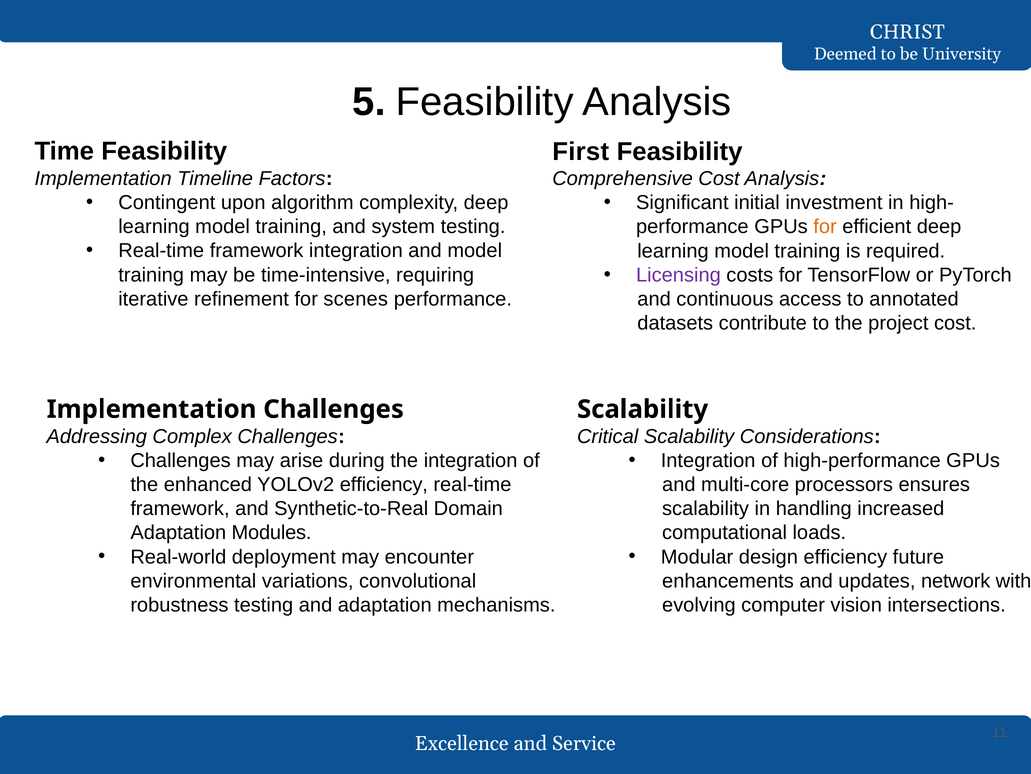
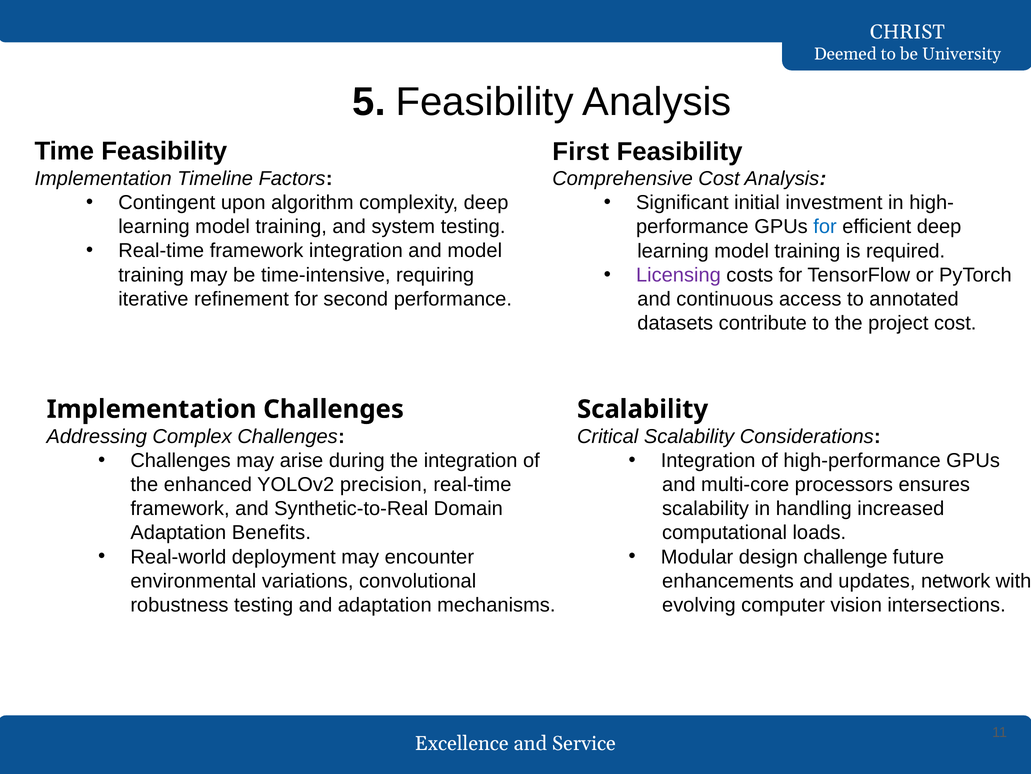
for at (825, 227) colour: orange -> blue
scenes: scenes -> second
YOLOv2 efficiency: efficiency -> precision
Modules: Modules -> Benefits
design efficiency: efficiency -> challenge
